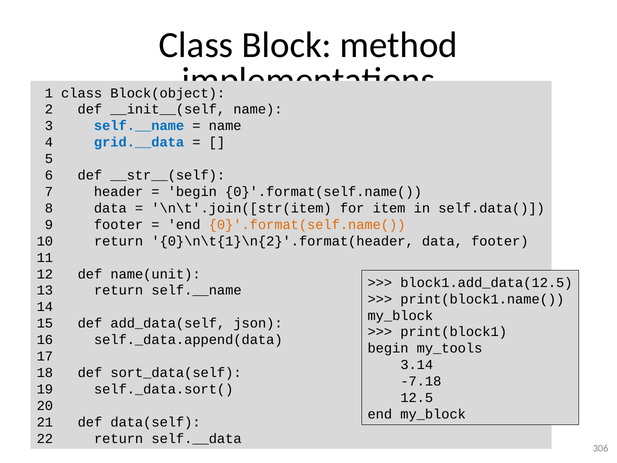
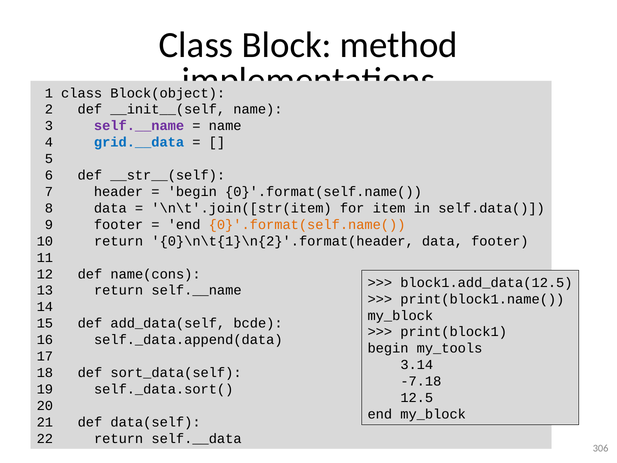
self.__name at (139, 126) colour: blue -> purple
name(unit: name(unit -> name(cons
json: json -> bcde
